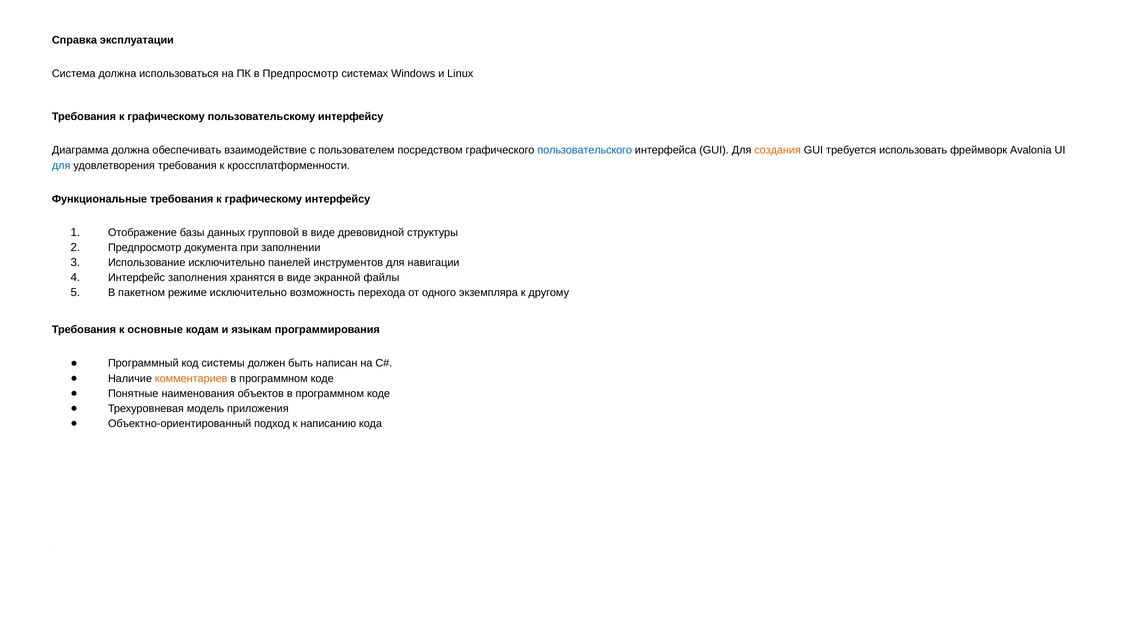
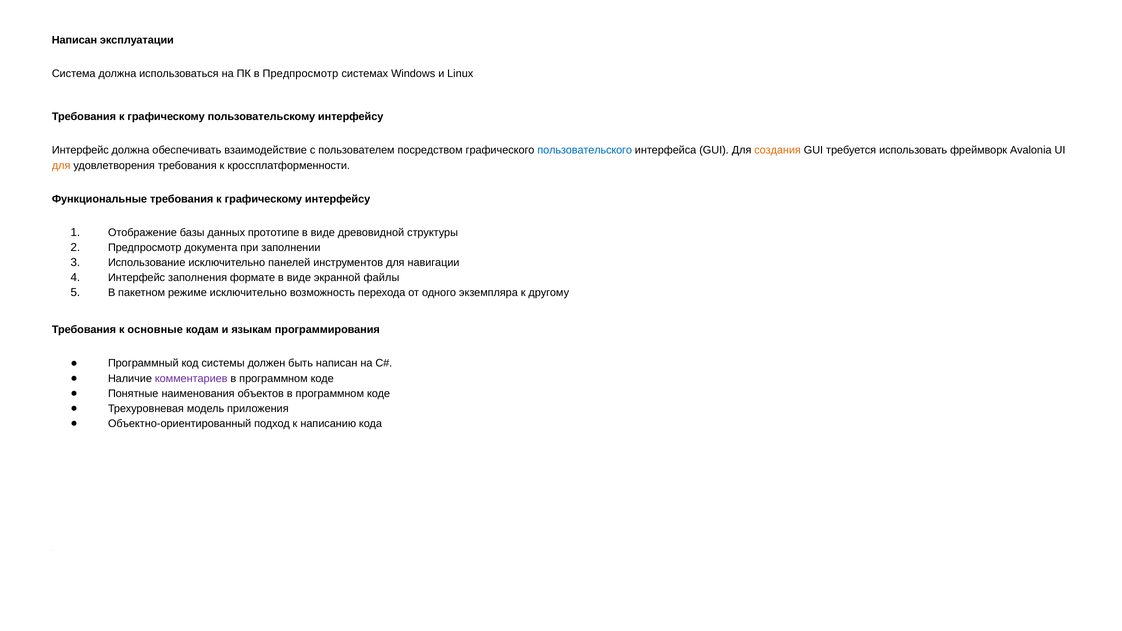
Справка at (74, 40): Справка -> Написан
Диаграмма at (80, 150): Диаграмма -> Интерфейс
для at (61, 165) colour: blue -> orange
групповой: групповой -> прототипе
хранятся: хранятся -> формате
комментариев colour: orange -> purple
